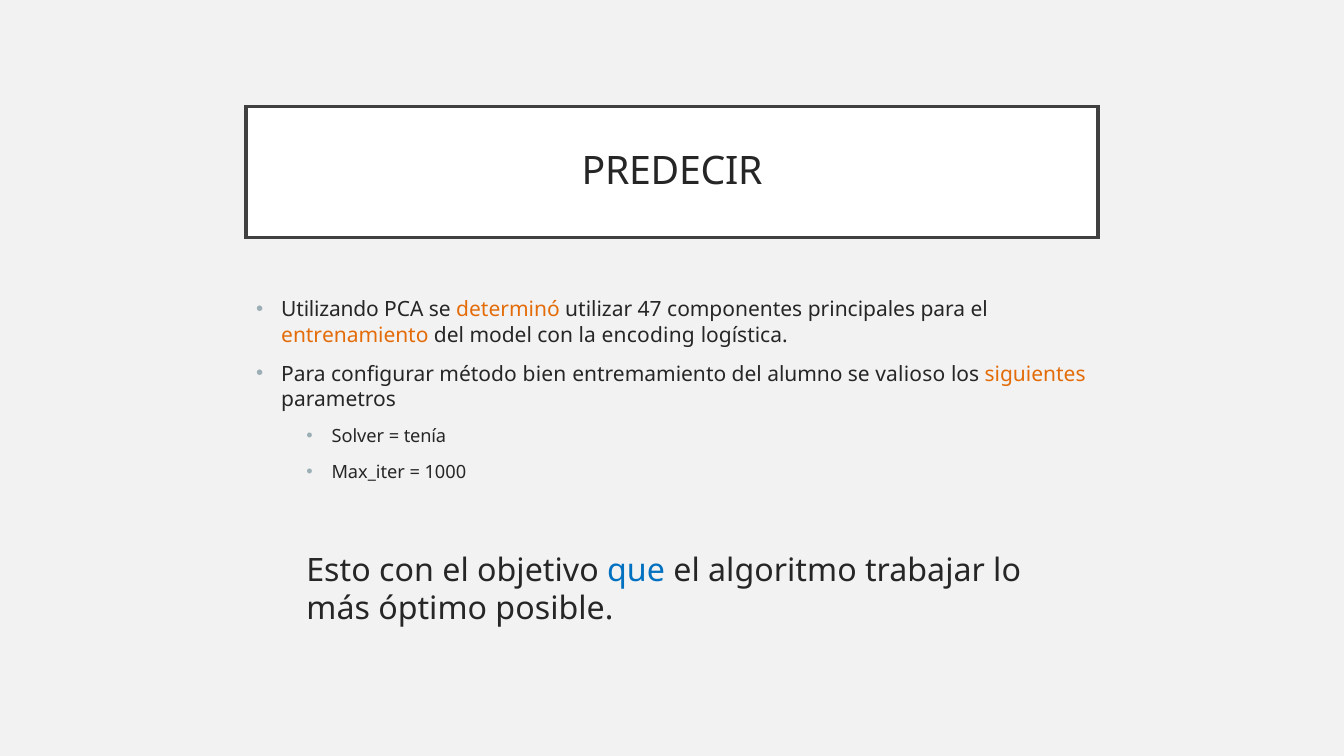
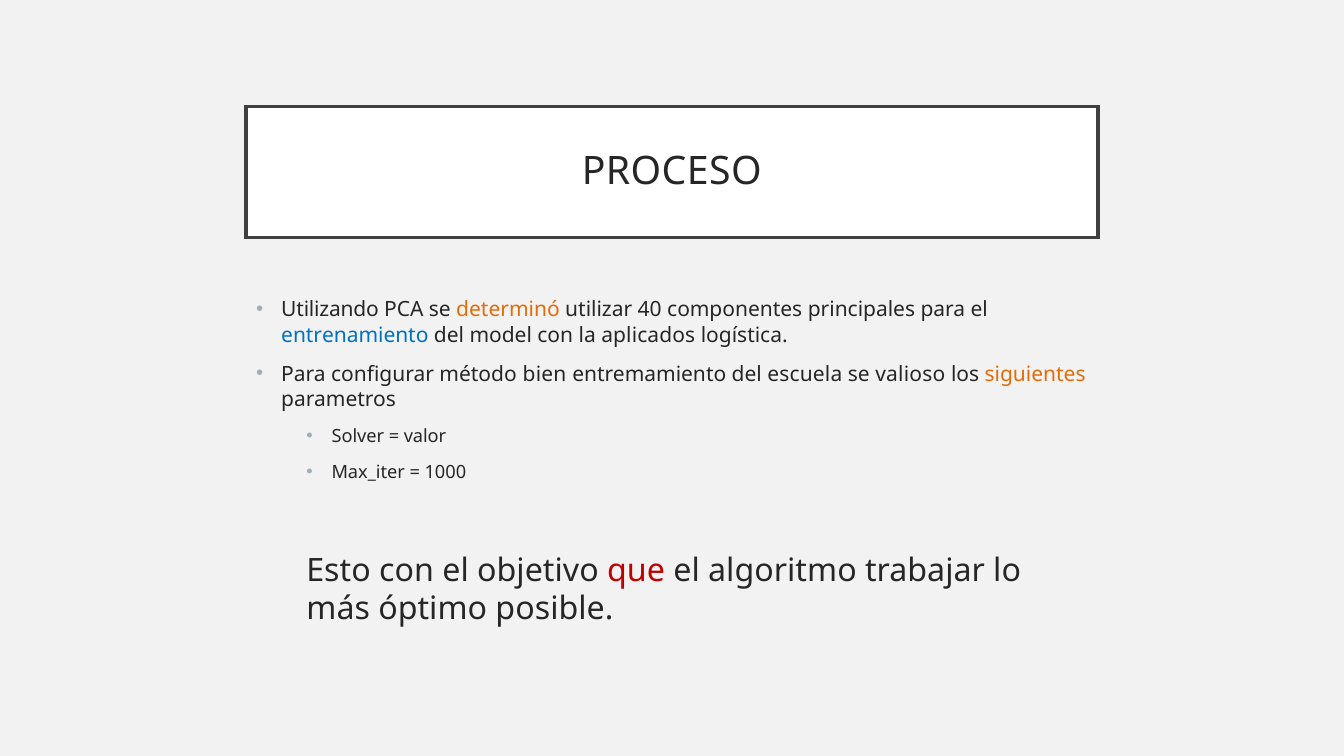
PREDECIR: PREDECIR -> PROCESO
47: 47 -> 40
entrenamiento colour: orange -> blue
encoding: encoding -> aplicados
alumno: alumno -> escuela
tenía: tenía -> valor
que colour: blue -> red
